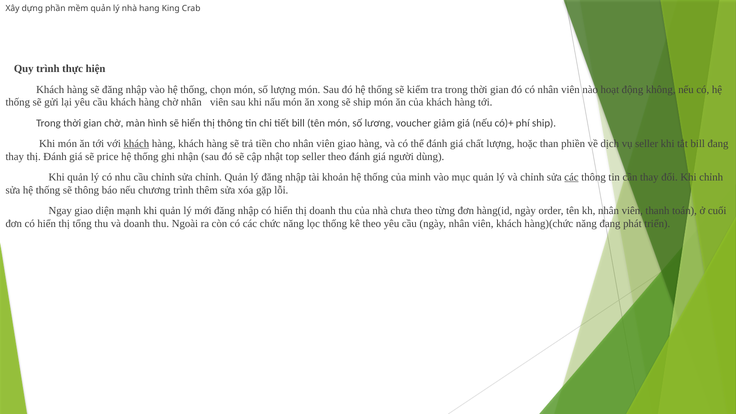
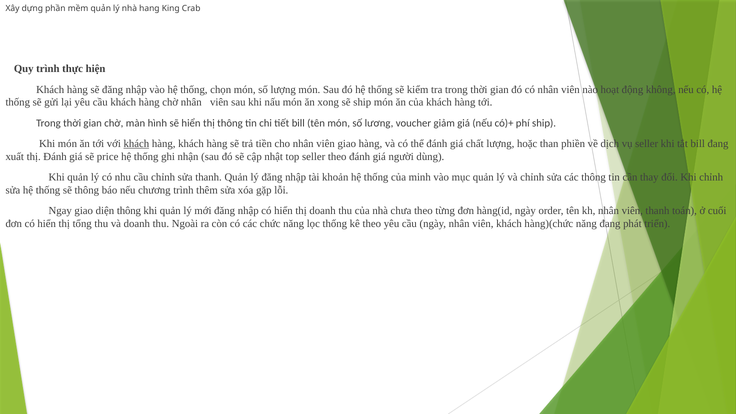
thay at (15, 157): thay -> xuất
sửa chỉnh: chỉnh -> thanh
các at (571, 177) underline: present -> none
diện mạnh: mạnh -> thông
